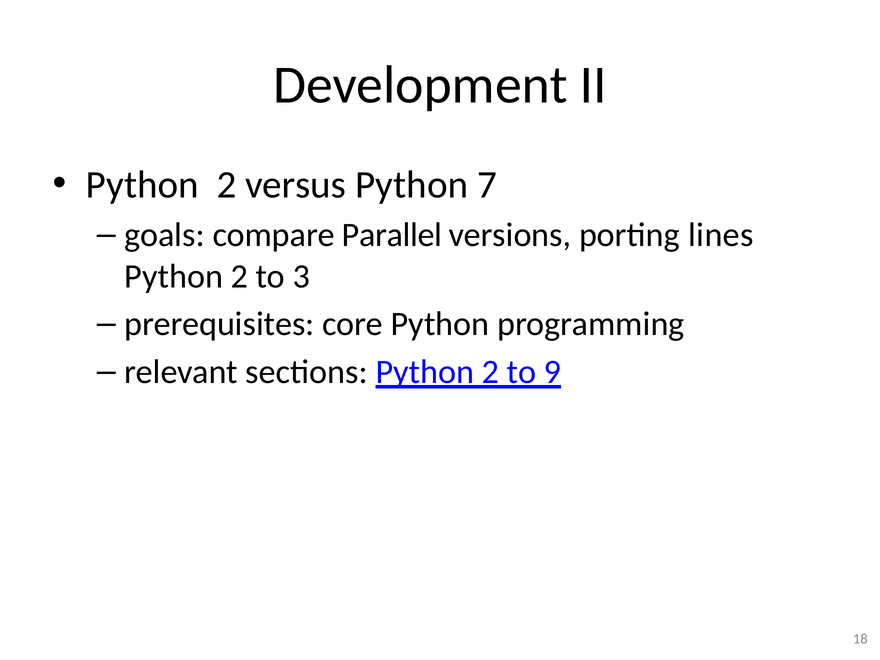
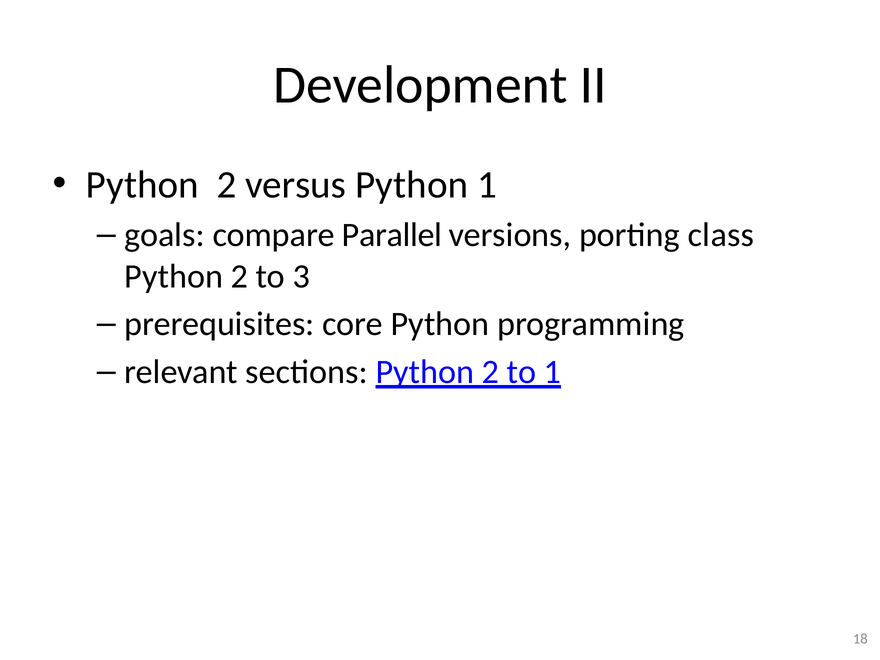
Python 7: 7 -> 1
lines: lines -> class
to 9: 9 -> 1
